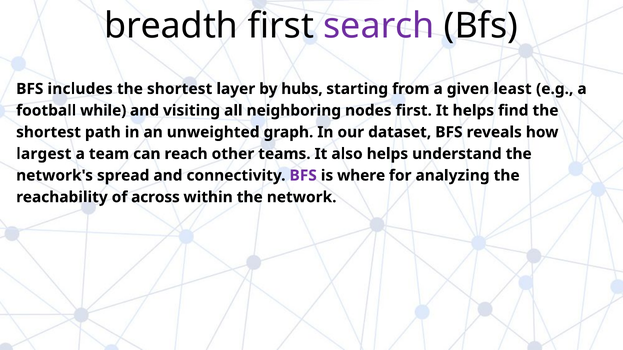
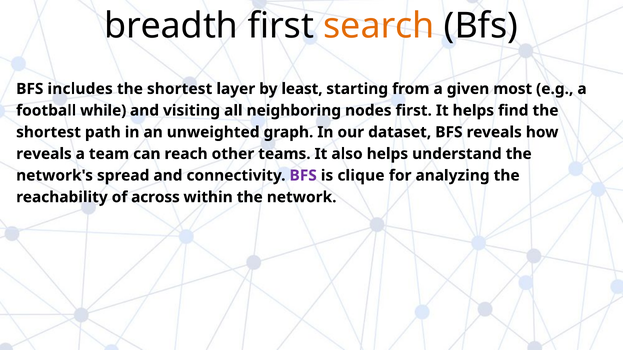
search colour: purple -> orange
hubs: hubs -> least
least: least -> most
largest at (44, 154): largest -> reveals
where: where -> clique
